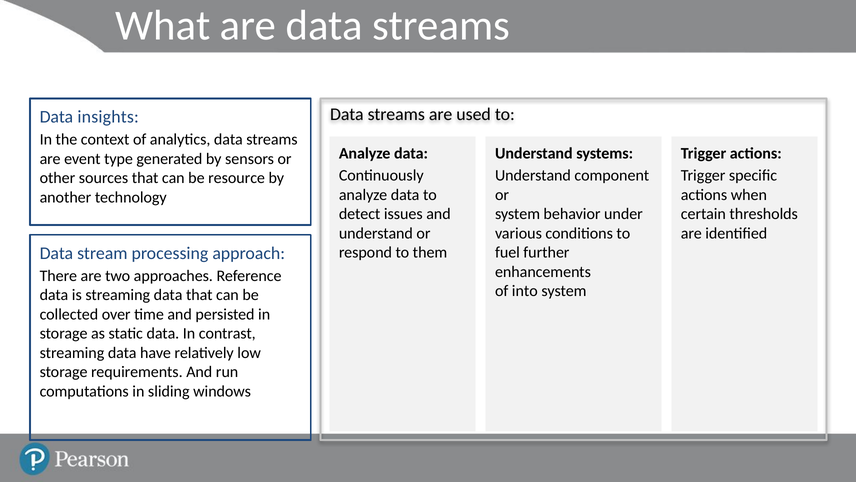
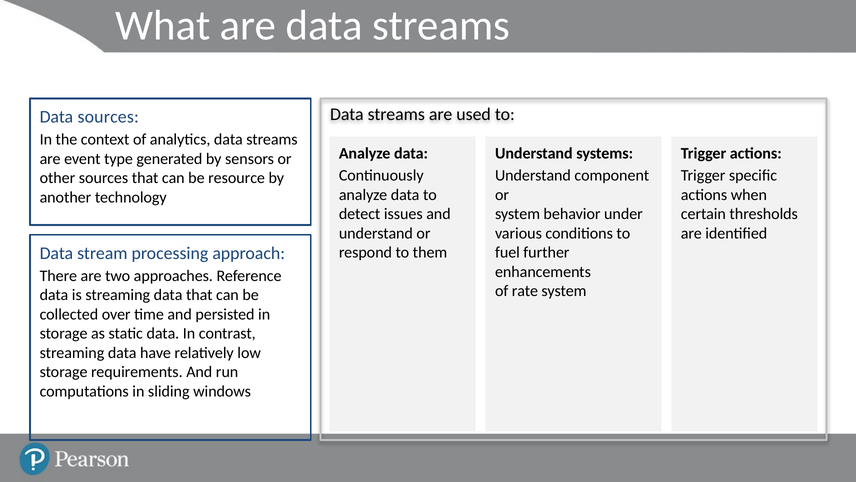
Data insights: insights -> sources
into: into -> rate
